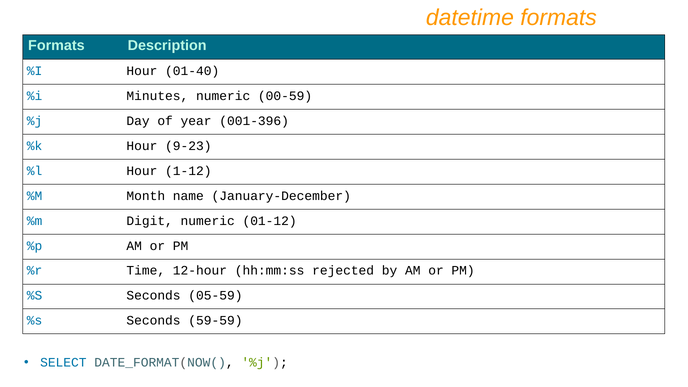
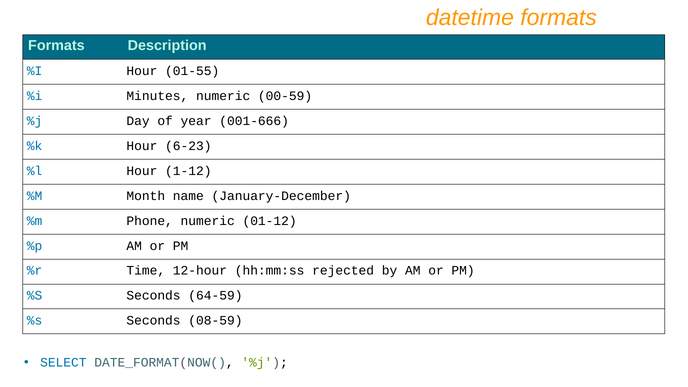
01-40: 01-40 -> 01-55
001-396: 001-396 -> 001-666
9-23: 9-23 -> 6-23
Digit: Digit -> Phone
05-59: 05-59 -> 64-59
59-59: 59-59 -> 08-59
